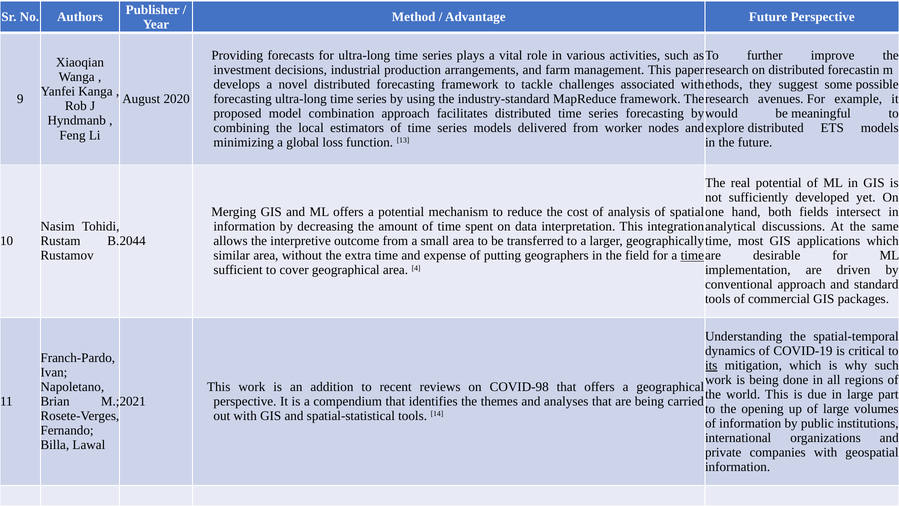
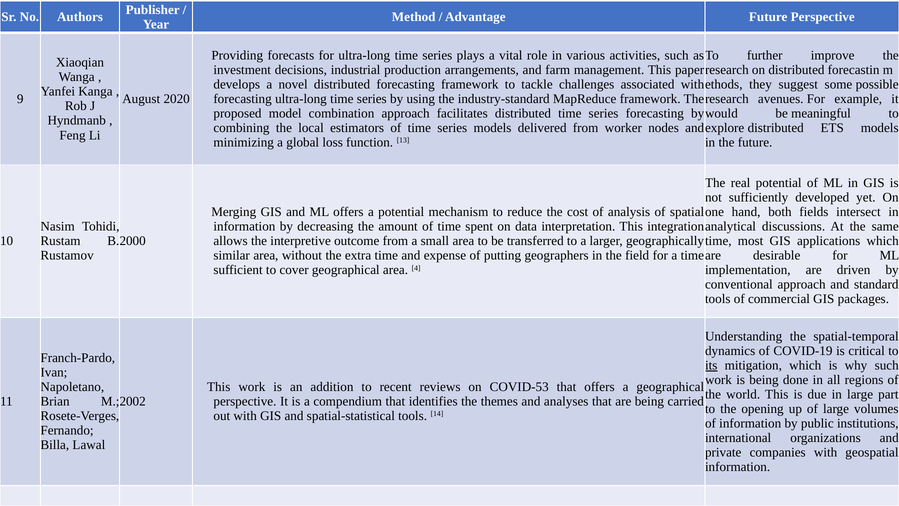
2044: 2044 -> 2000
time at (692, 255) underline: present -> none
COVID-98: COVID-98 -> COVID-53
2021: 2021 -> 2002
